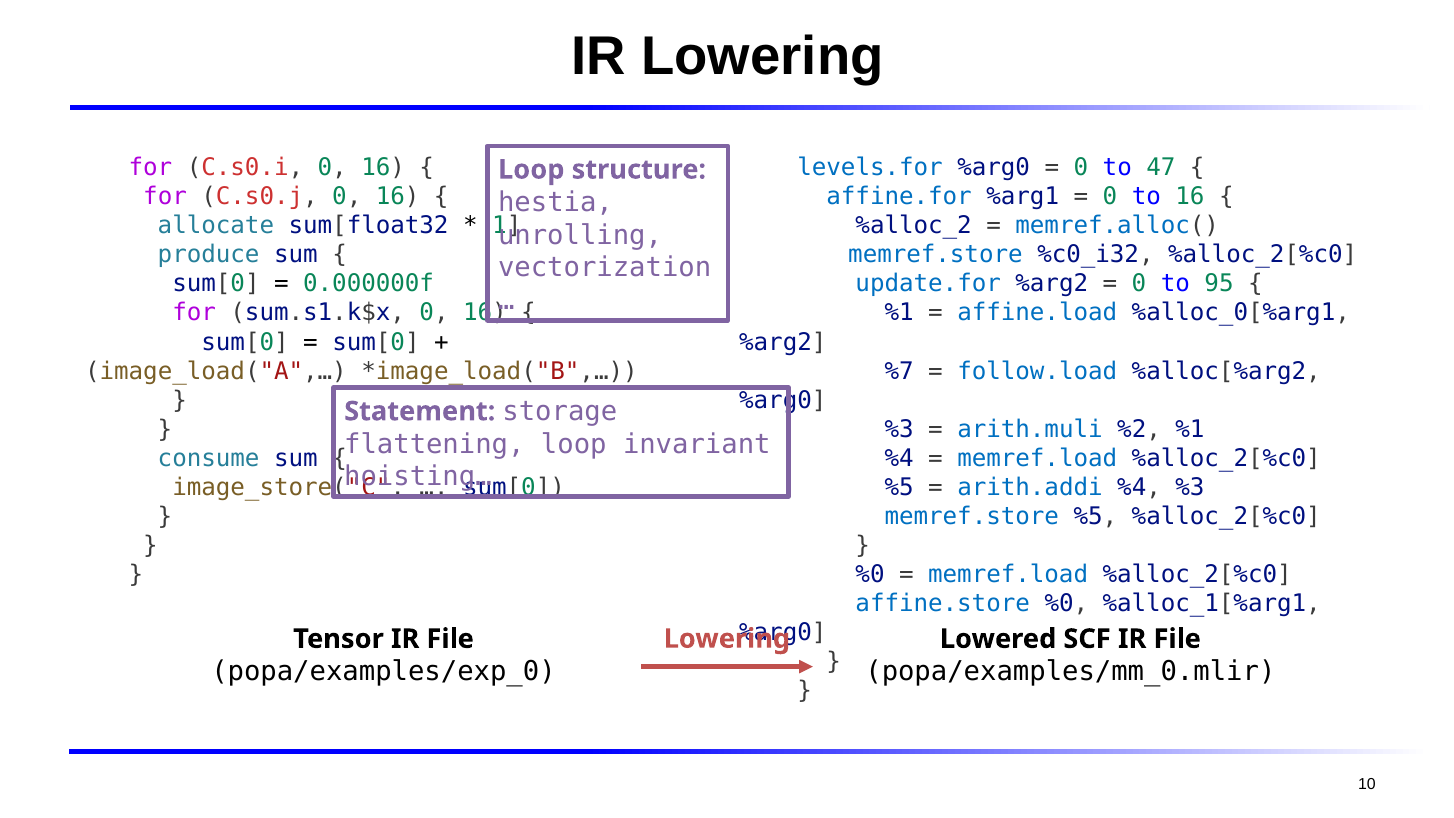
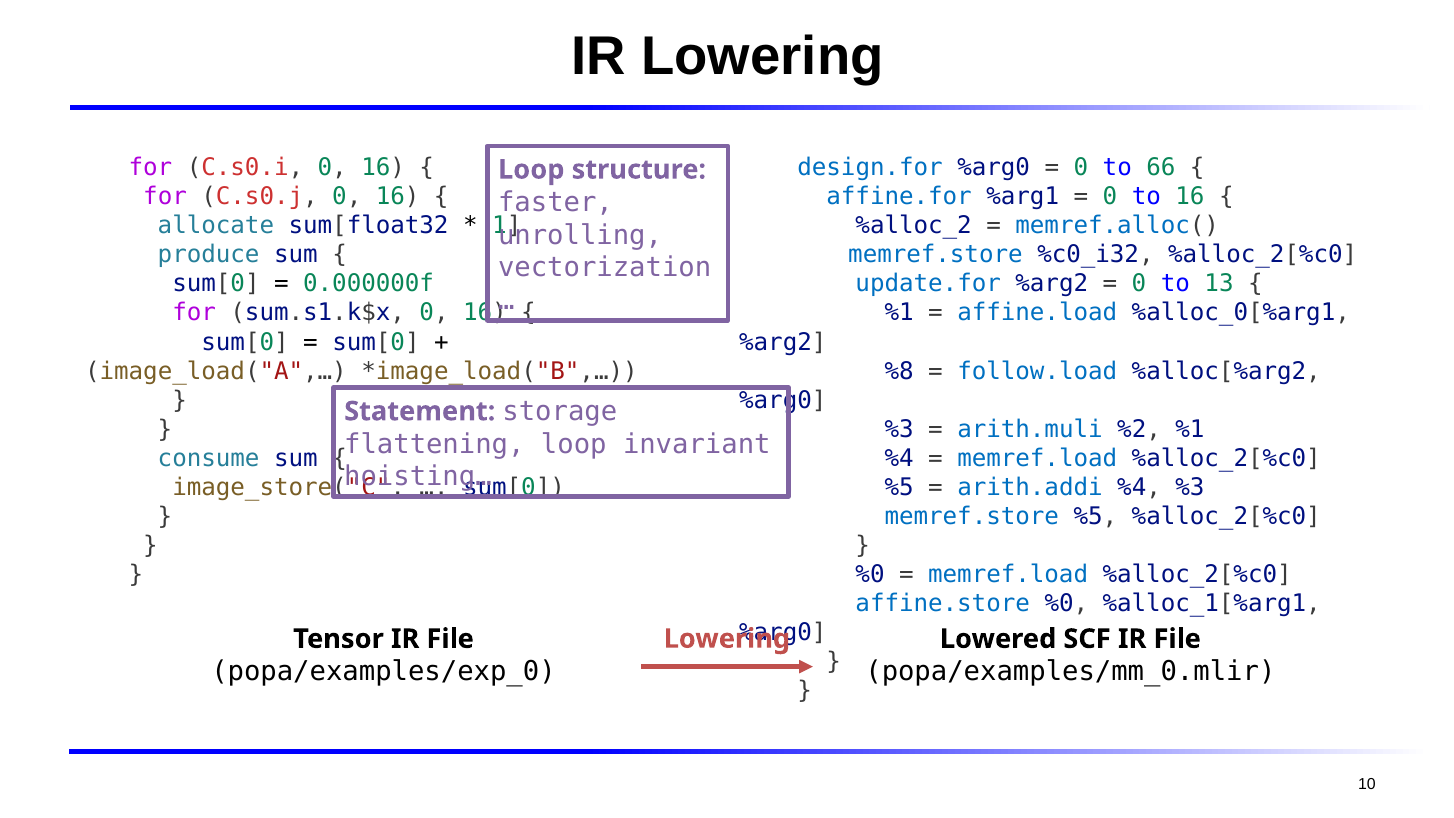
levels.for: levels.for -> design.for
47: 47 -> 66
hestia: hestia -> faster
95: 95 -> 13
%7: %7 -> %8
